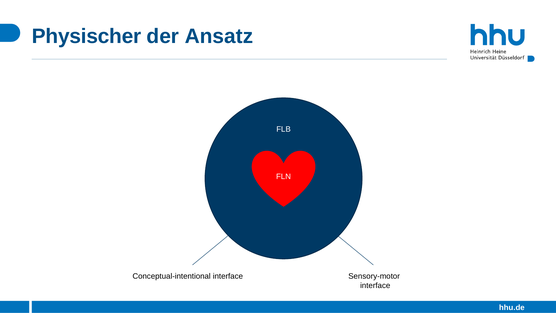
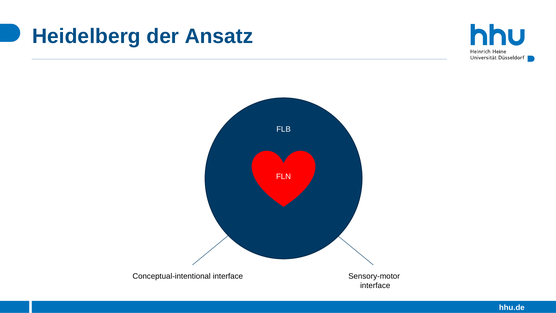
Physischer: Physischer -> Heidelberg
